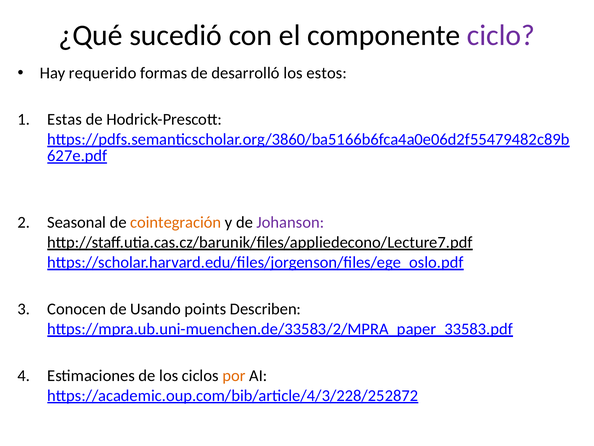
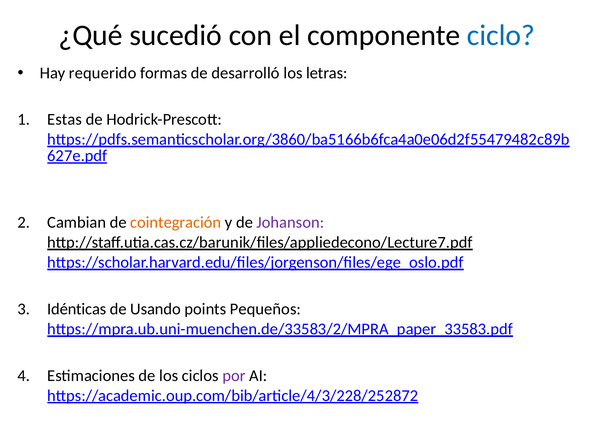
ciclo colour: purple -> blue
estos: estos -> letras
Seasonal: Seasonal -> Cambian
Conocen: Conocen -> Idénticas
Describen: Describen -> Pequeños
por colour: orange -> purple
